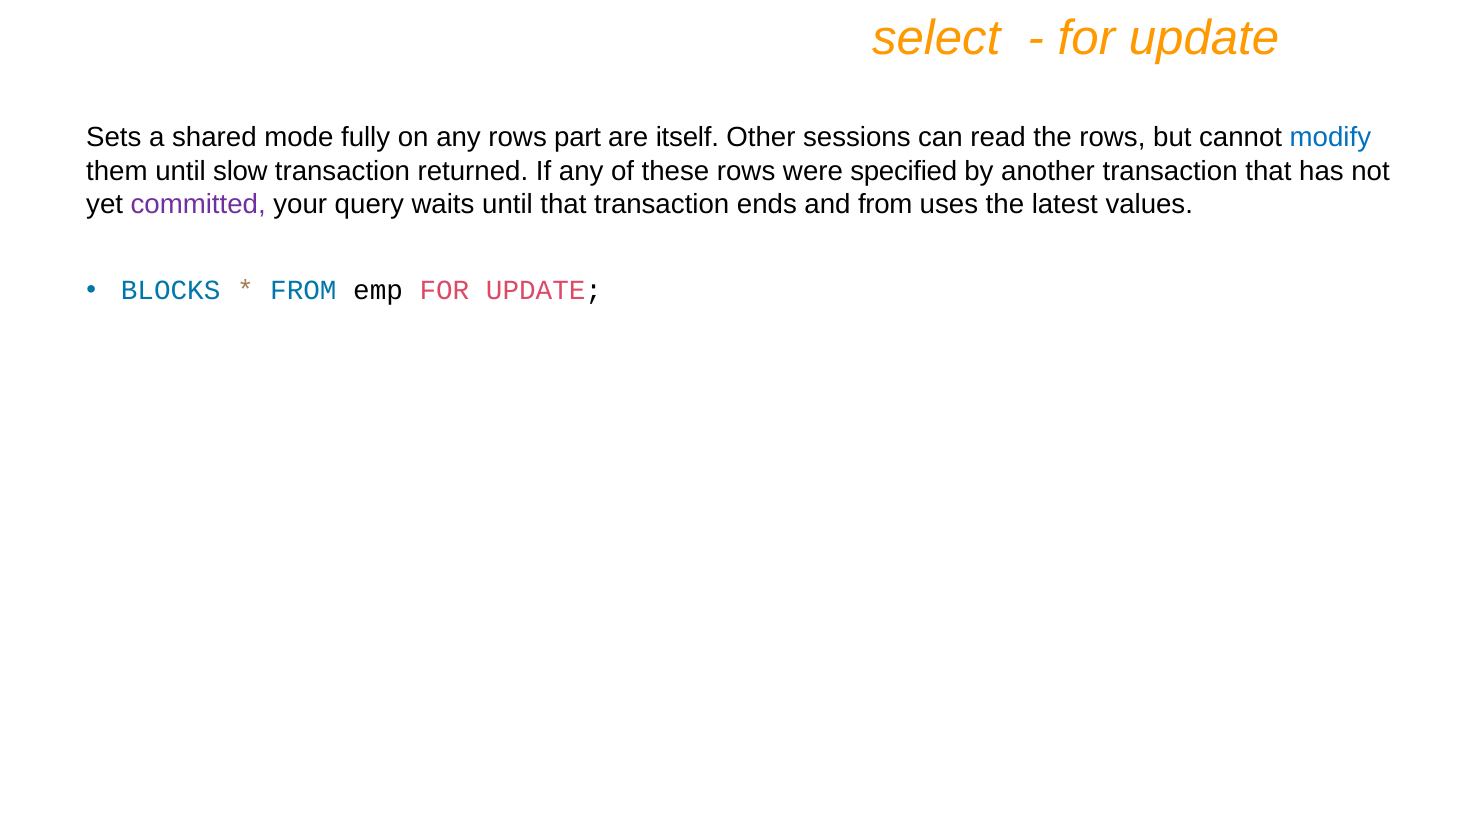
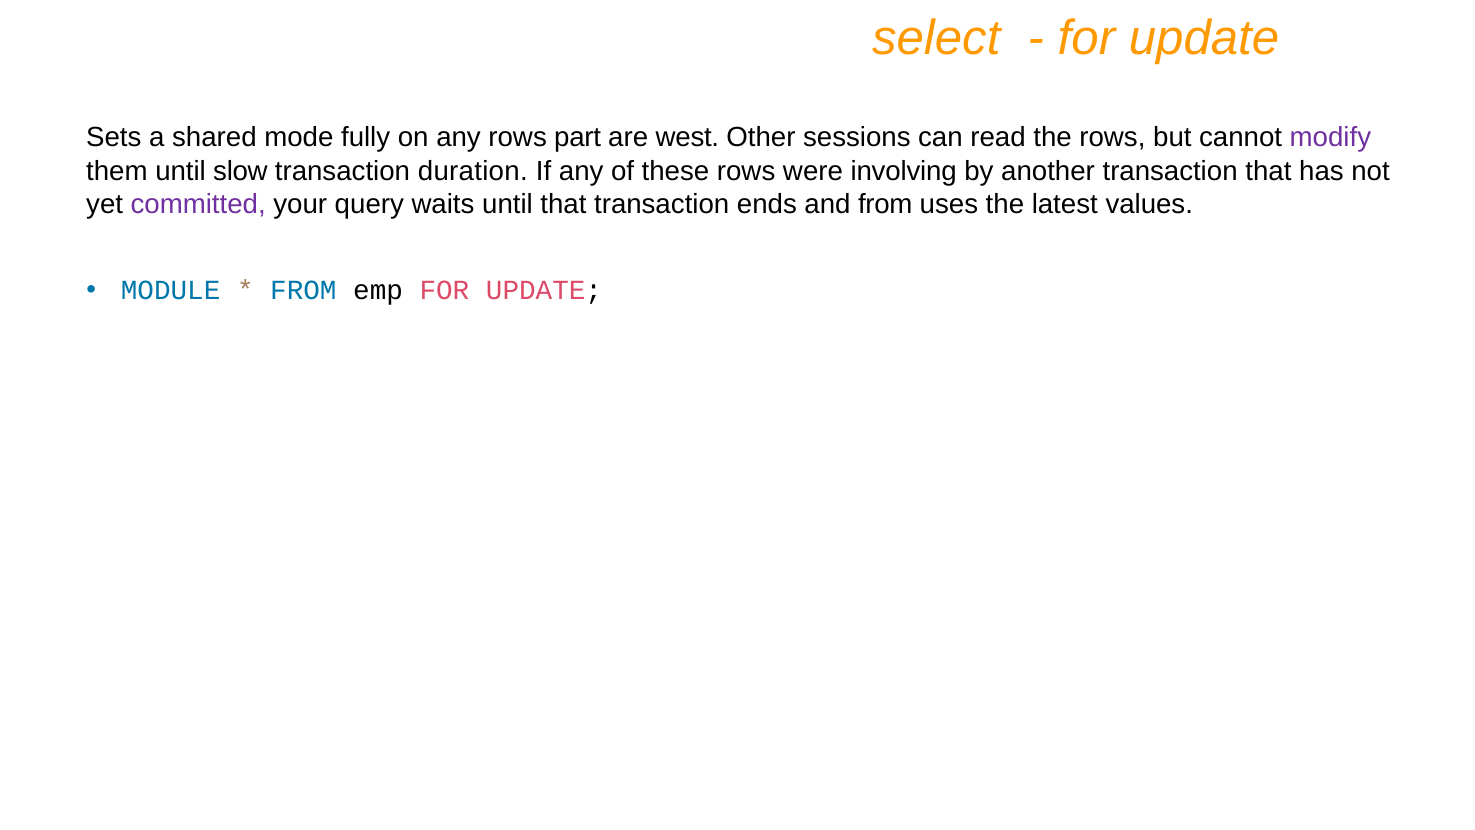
itself: itself -> west
modify colour: blue -> purple
returned: returned -> duration
specified: specified -> involving
BLOCKS: BLOCKS -> MODULE
